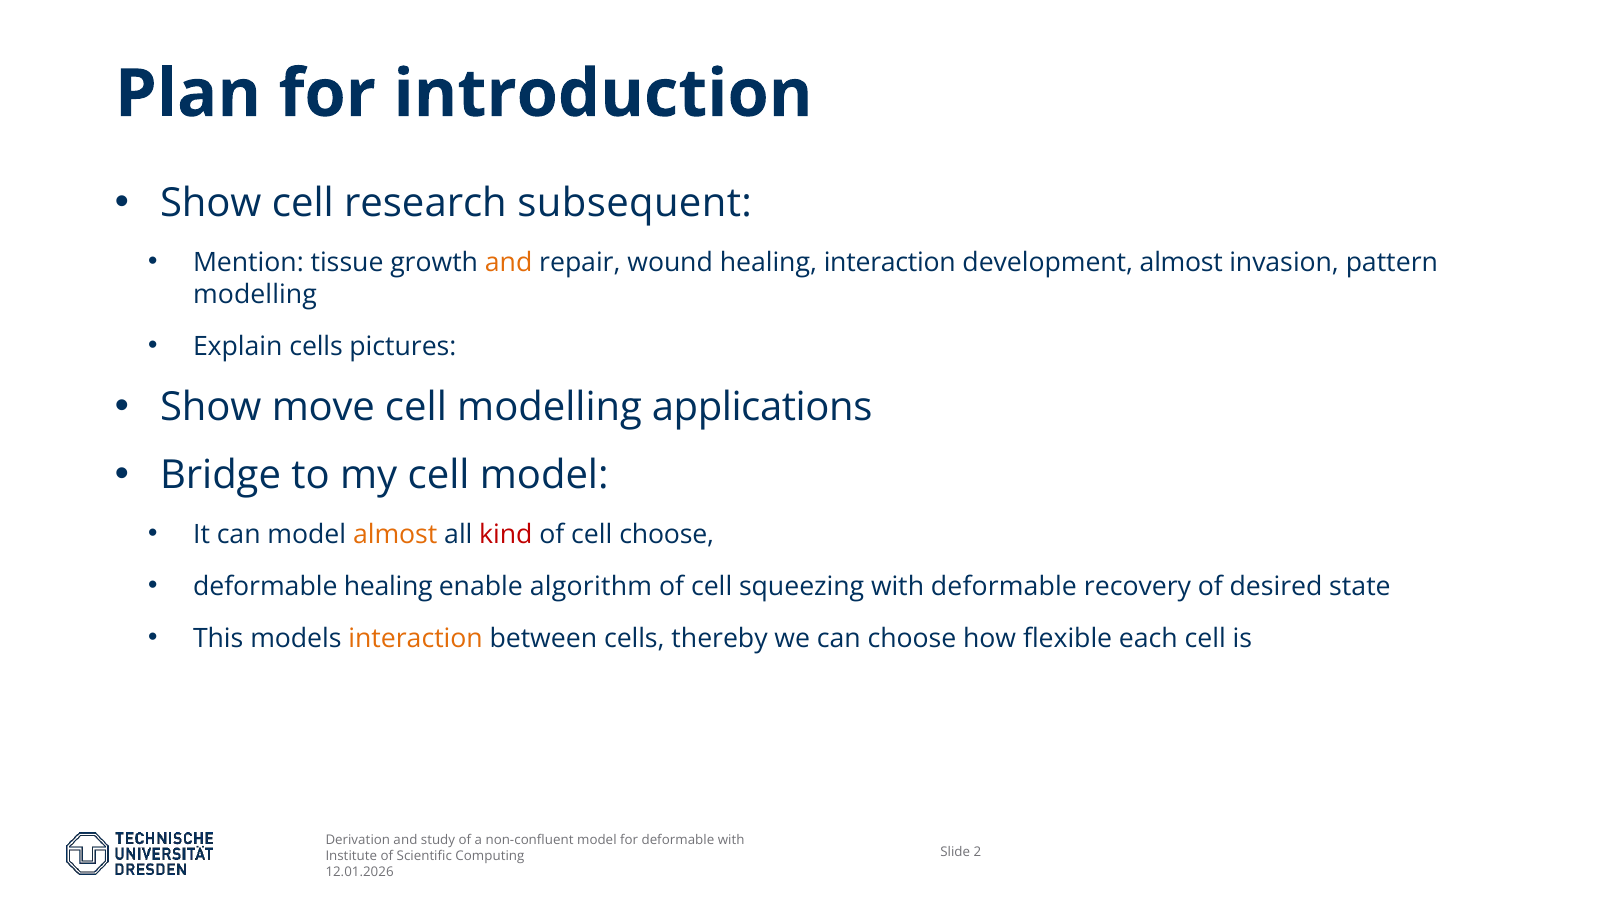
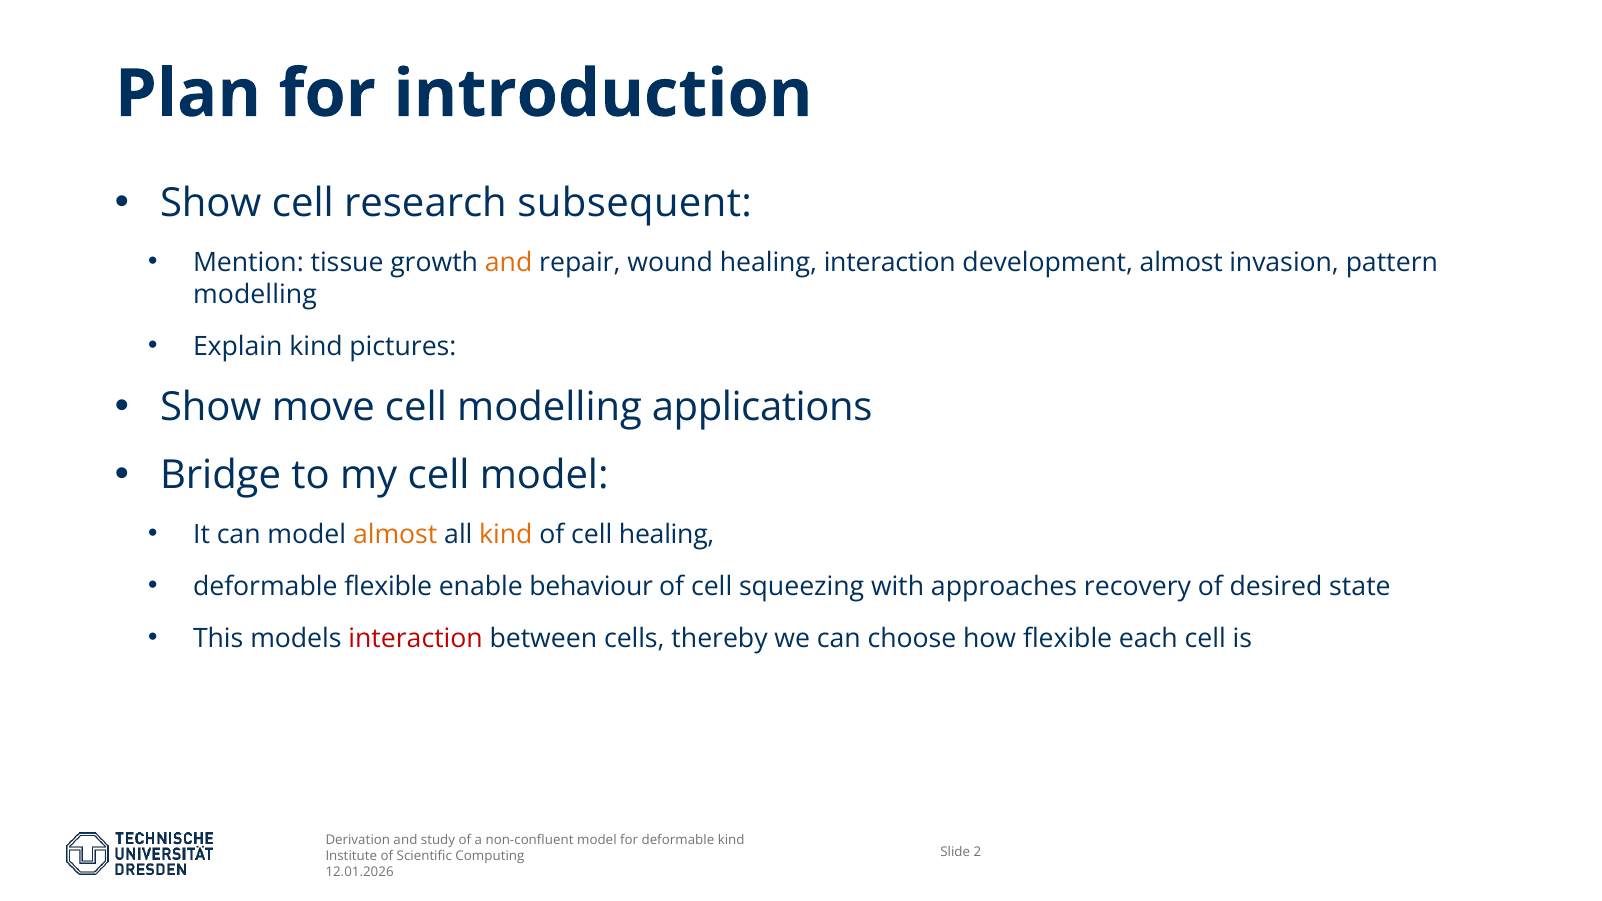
Explain cells: cells -> kind
kind at (506, 535) colour: red -> orange
cell choose: choose -> healing
deformable healing: healing -> flexible
algorithm: algorithm -> behaviour
with deformable: deformable -> approaches
interaction at (416, 639) colour: orange -> red
deformable with: with -> kind
